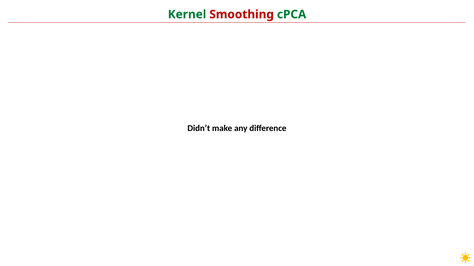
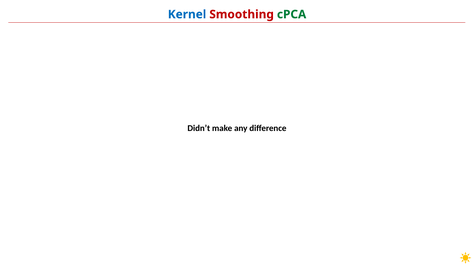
Kernel colour: green -> blue
